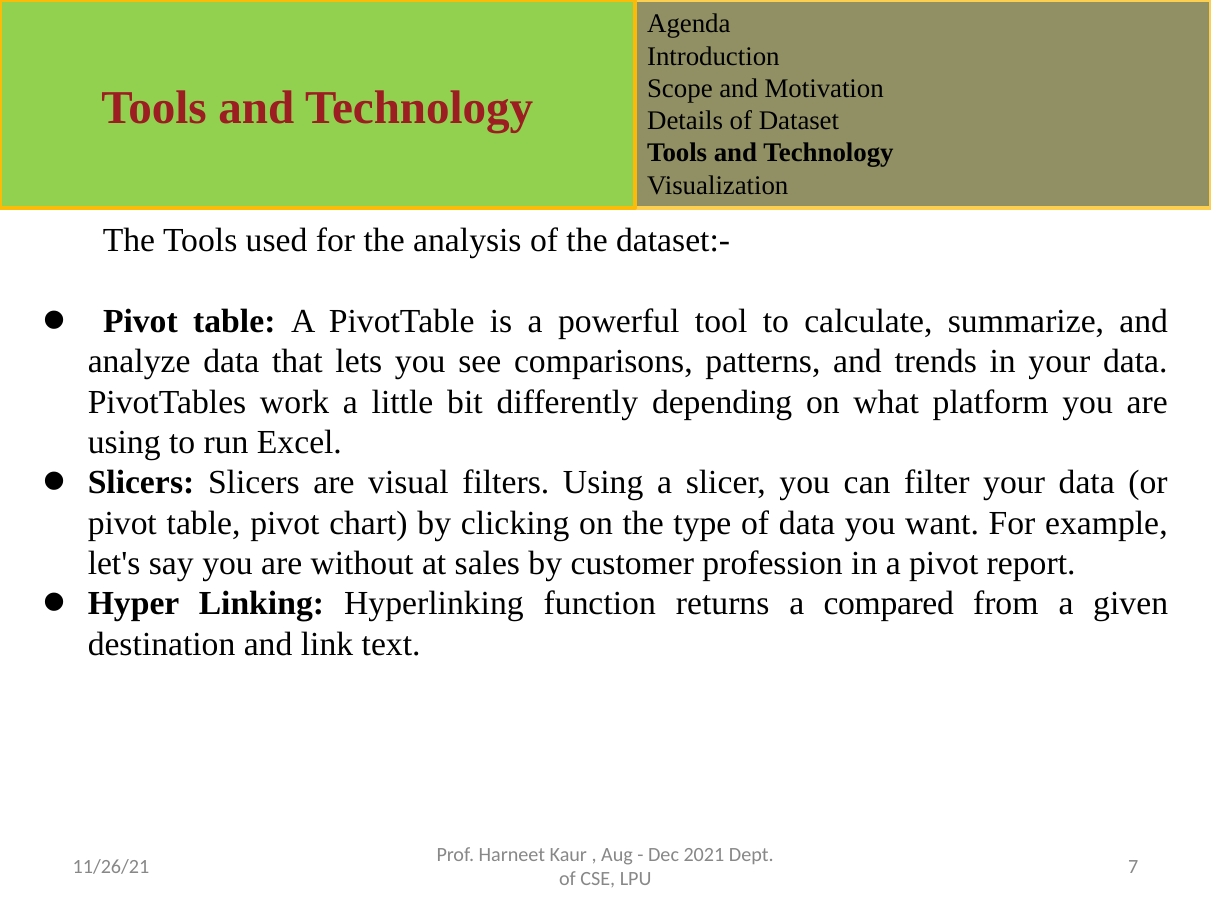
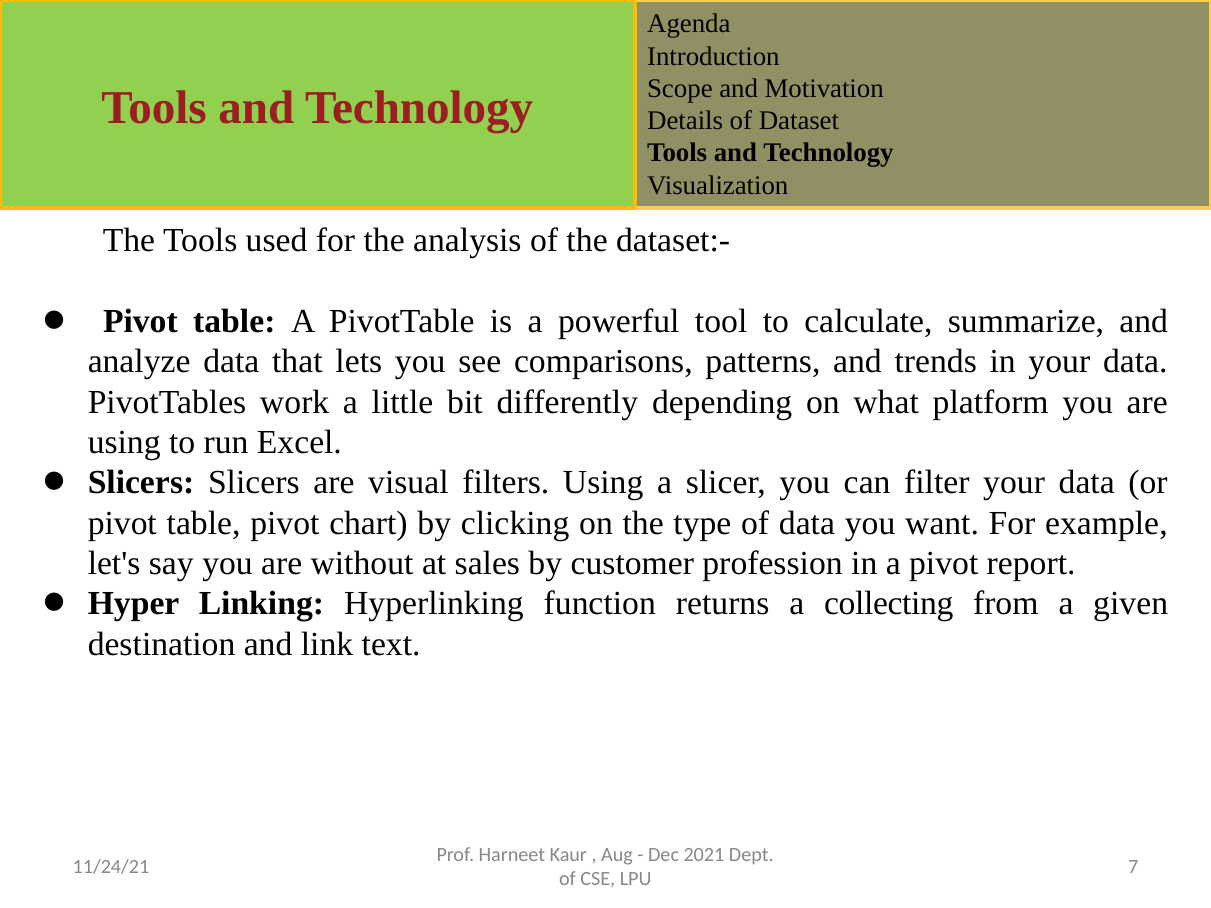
compared: compared -> collecting
11/26/21: 11/26/21 -> 11/24/21
